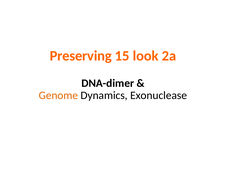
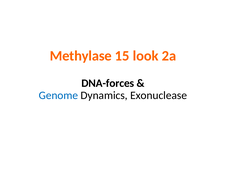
Preserving: Preserving -> Methylase
DNA-dimer: DNA-dimer -> DNA-forces
Genome colour: orange -> blue
